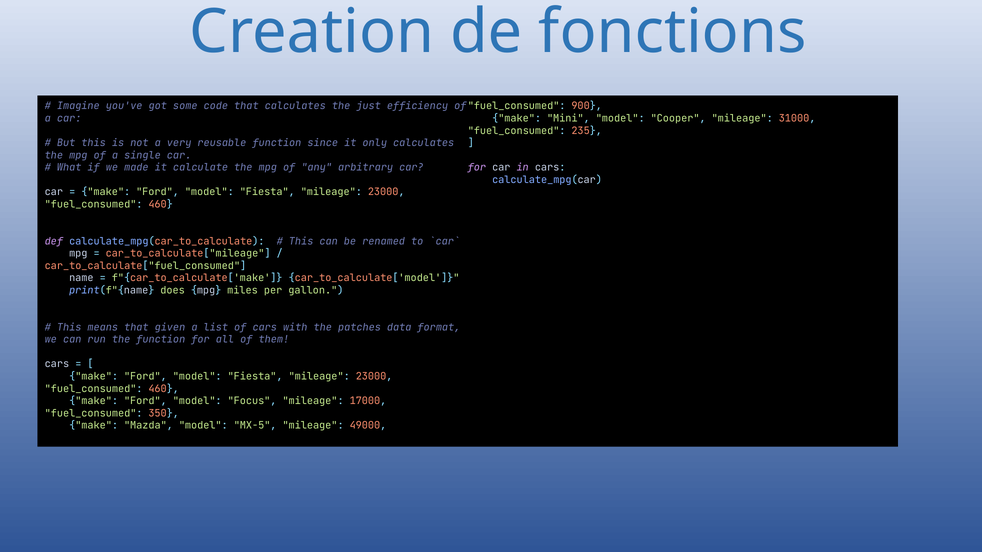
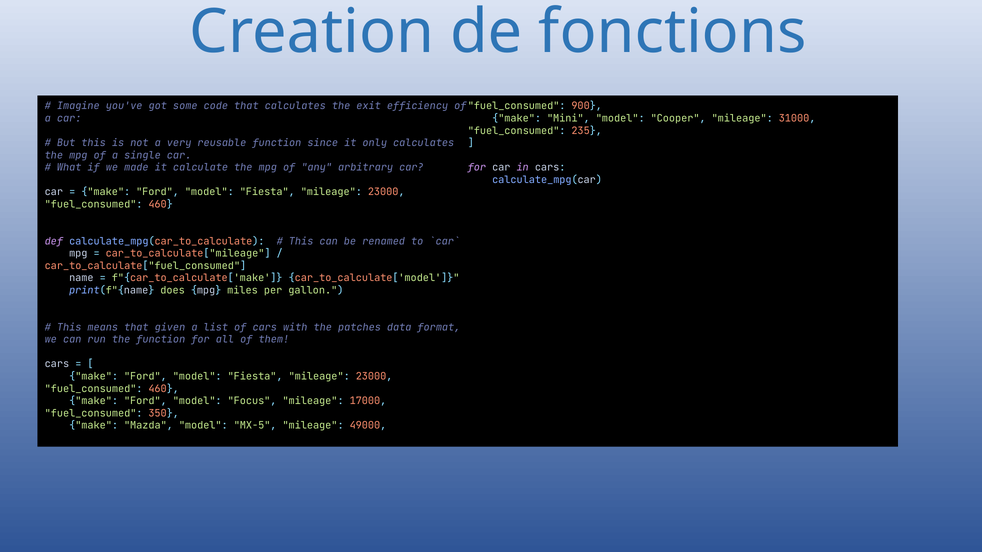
just: just -> exit
